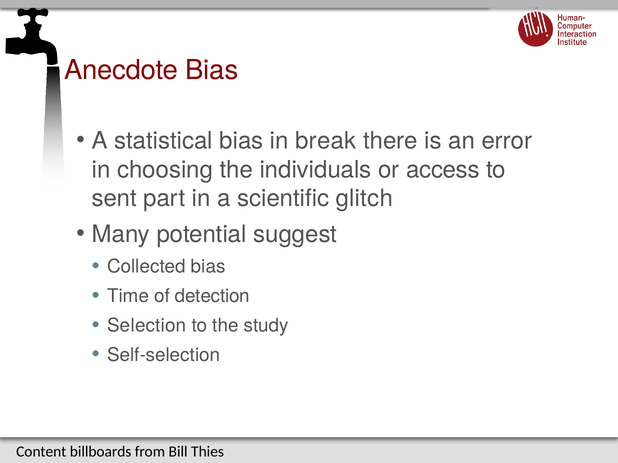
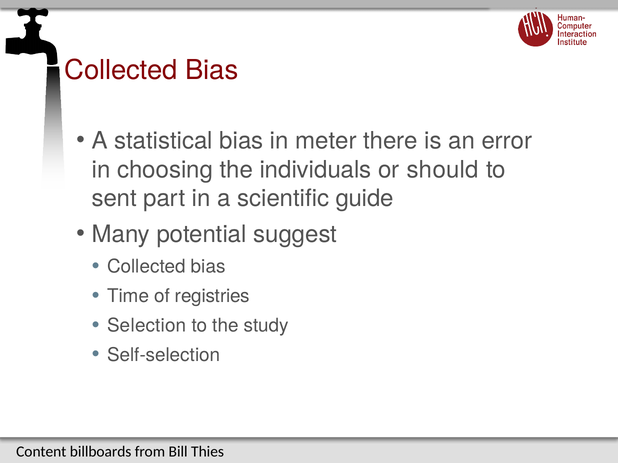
Anecdote at (121, 70): Anecdote -> Collected
break: break -> meter
access: access -> should
glitch: glitch -> guide
detection: detection -> registries
